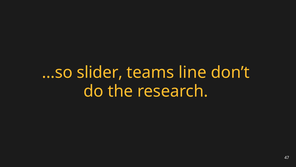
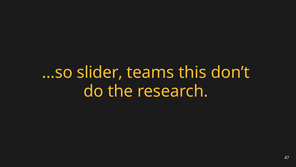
line: line -> this
